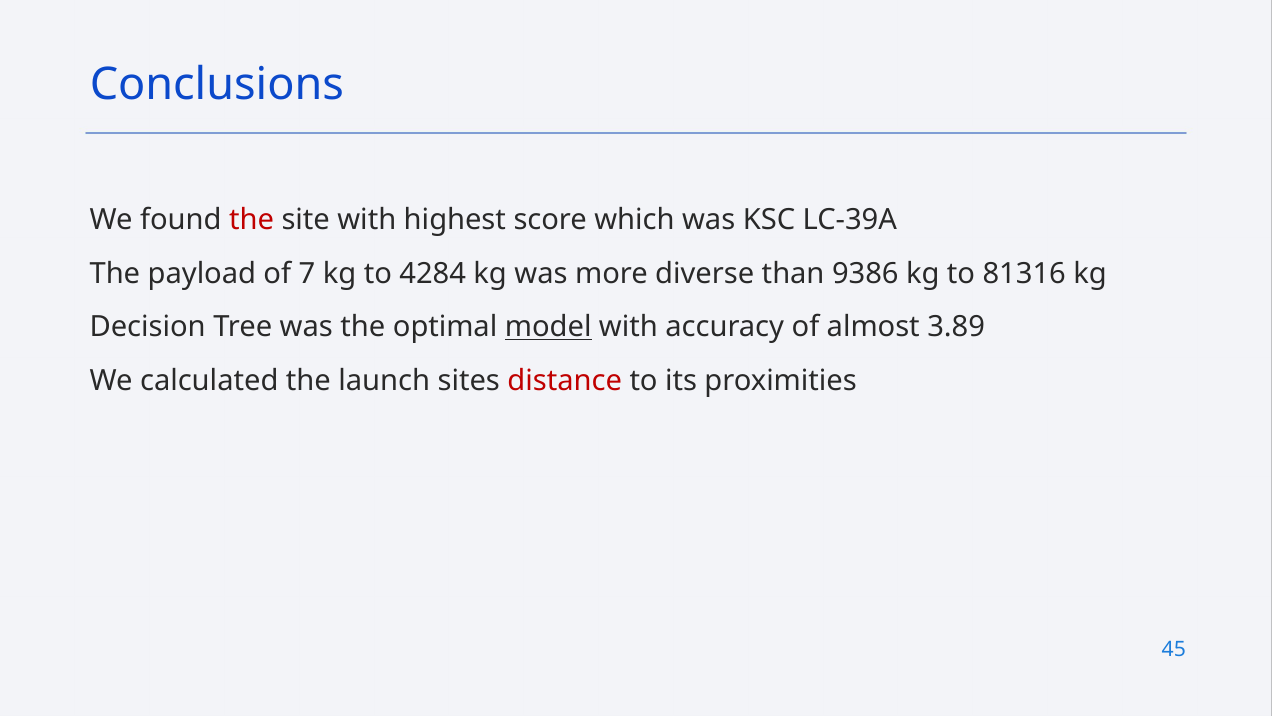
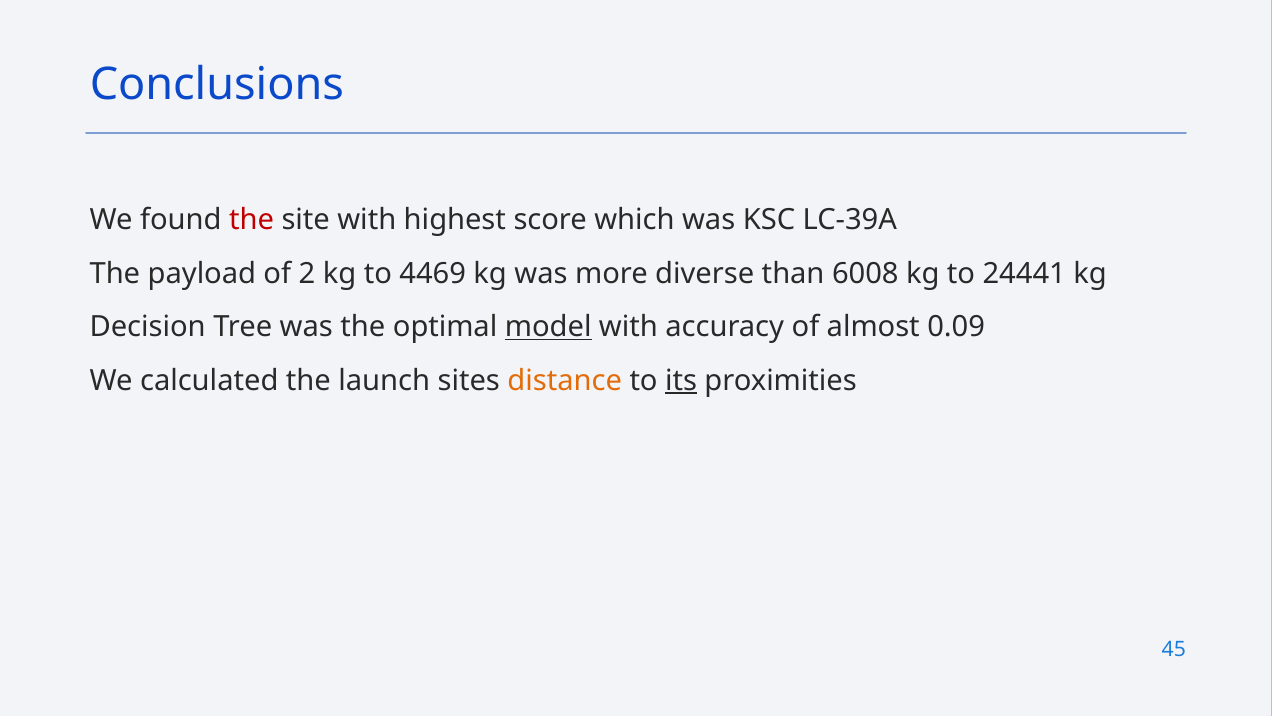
7: 7 -> 2
4284: 4284 -> 4469
9386: 9386 -> 6008
81316: 81316 -> 24441
3.89: 3.89 -> 0.09
distance colour: red -> orange
its underline: none -> present
